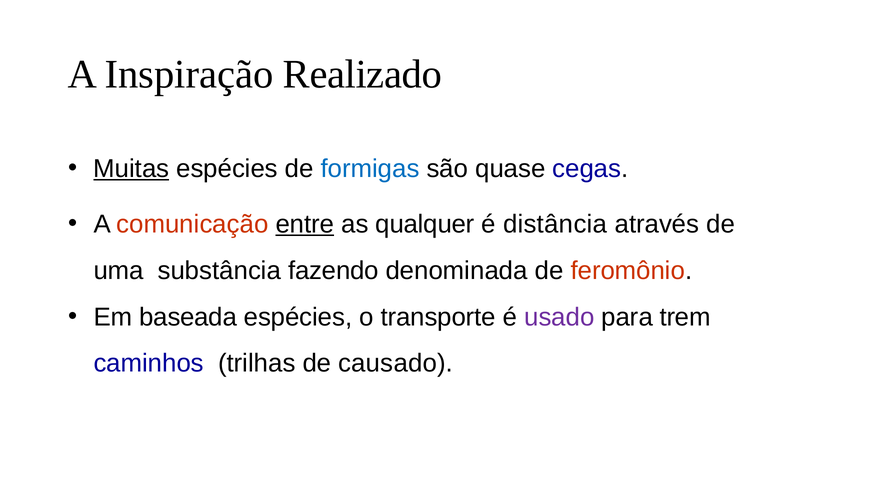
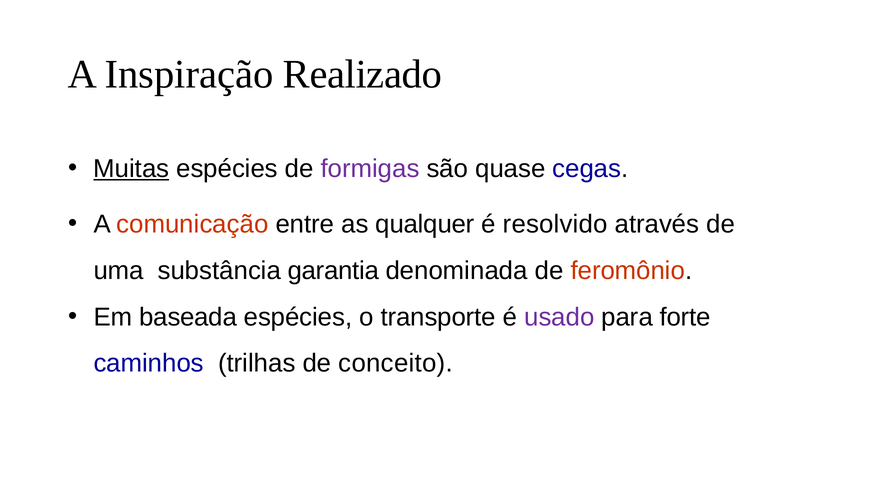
formigas colour: blue -> purple
entre underline: present -> none
distância: distância -> resolvido
fazendo: fazendo -> garantia
trem: trem -> forte
causado: causado -> conceito
